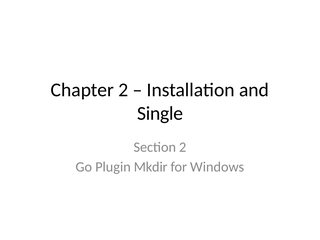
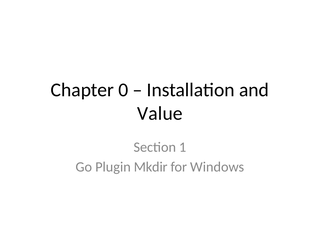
Chapter 2: 2 -> 0
Single: Single -> Value
Section 2: 2 -> 1
